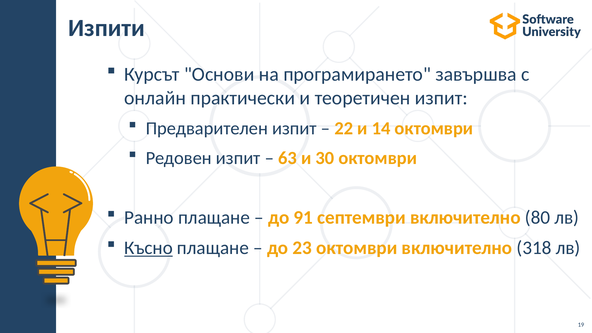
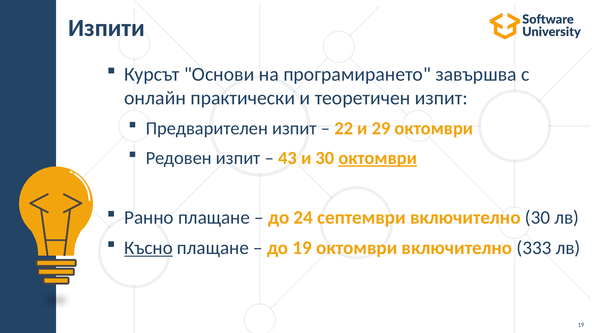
14: 14 -> 29
63: 63 -> 43
октомври at (378, 158) underline: none -> present
91: 91 -> 24
включително 80: 80 -> 30
до 23: 23 -> 19
318: 318 -> 333
